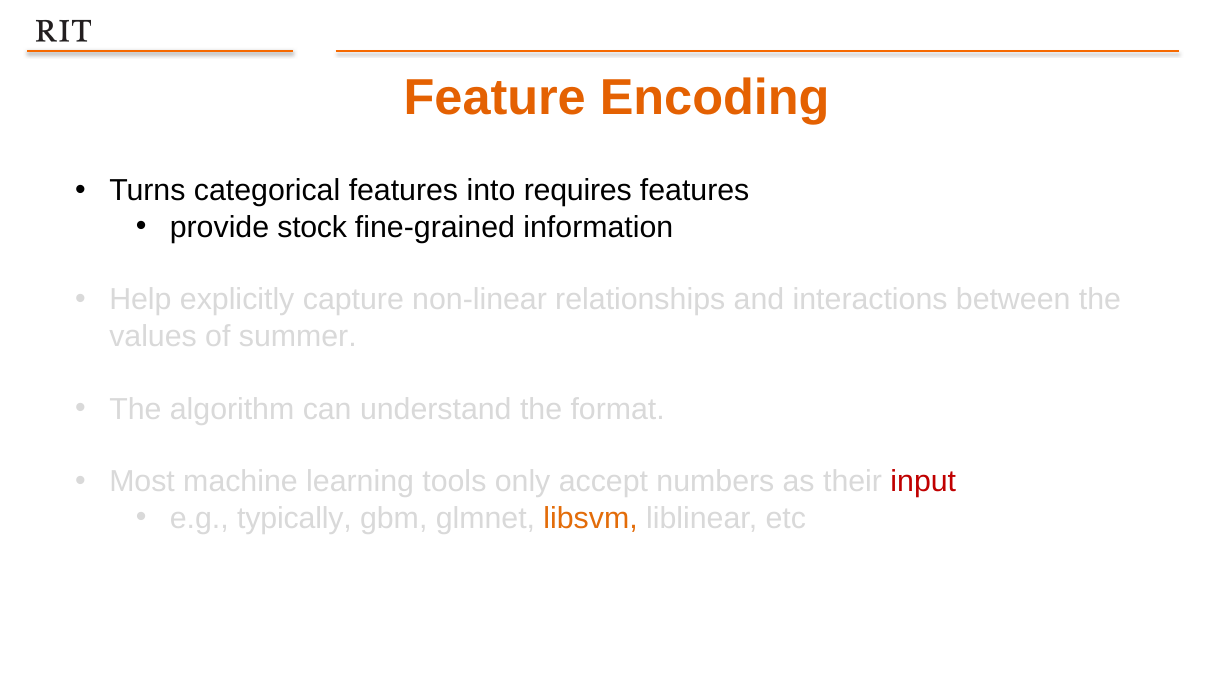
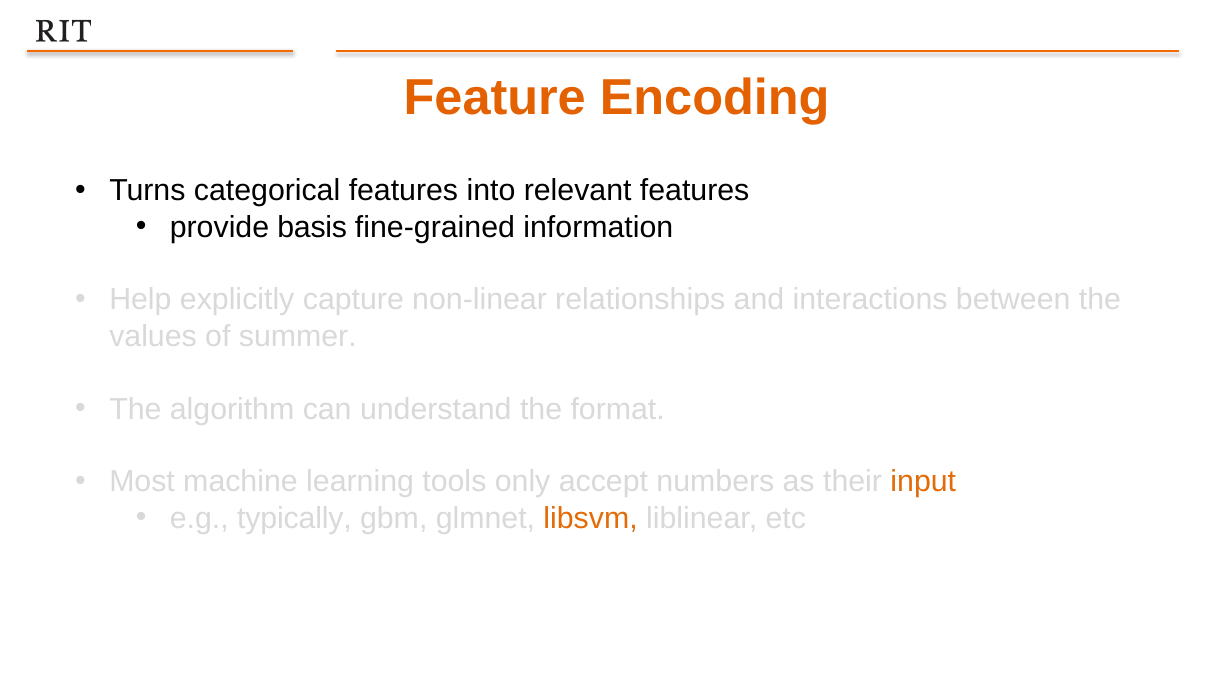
requires: requires -> relevant
stock: stock -> basis
input colour: red -> orange
